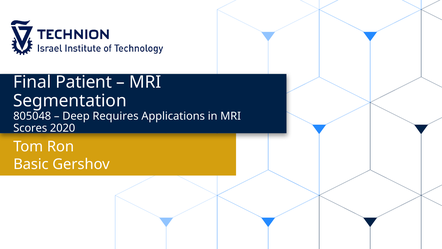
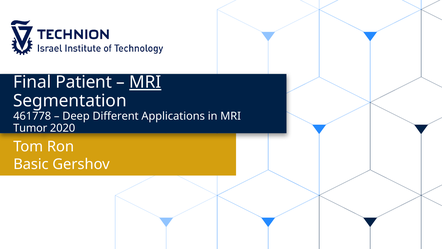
MRI at (145, 82) underline: none -> present
805048: 805048 -> 461778
Requires: Requires -> Different
Scores: Scores -> Tumor
